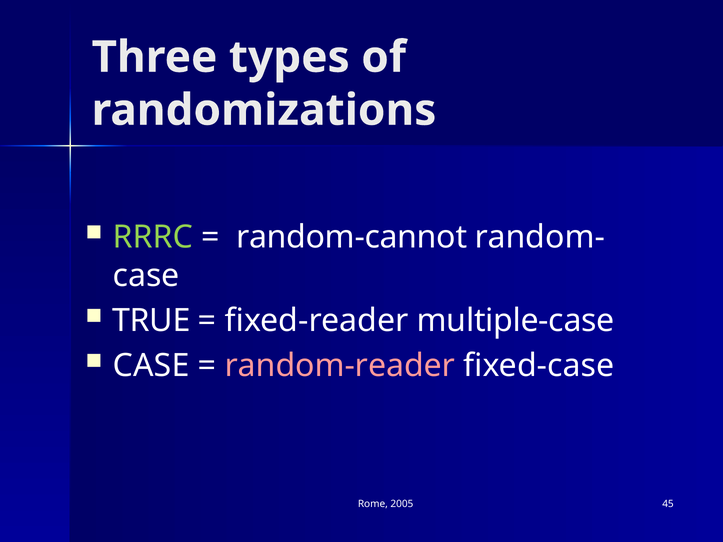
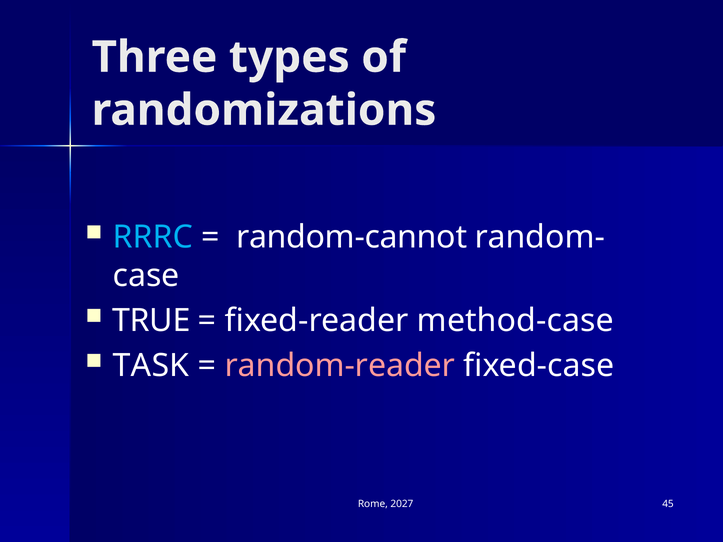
RRRC colour: light green -> light blue
multiple-case: multiple-case -> method-case
CASE at (151, 366): CASE -> TASK
2005: 2005 -> 2027
